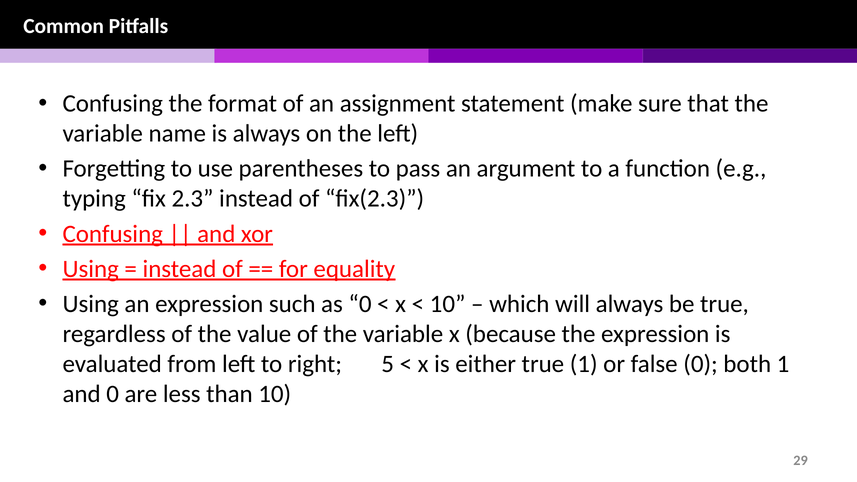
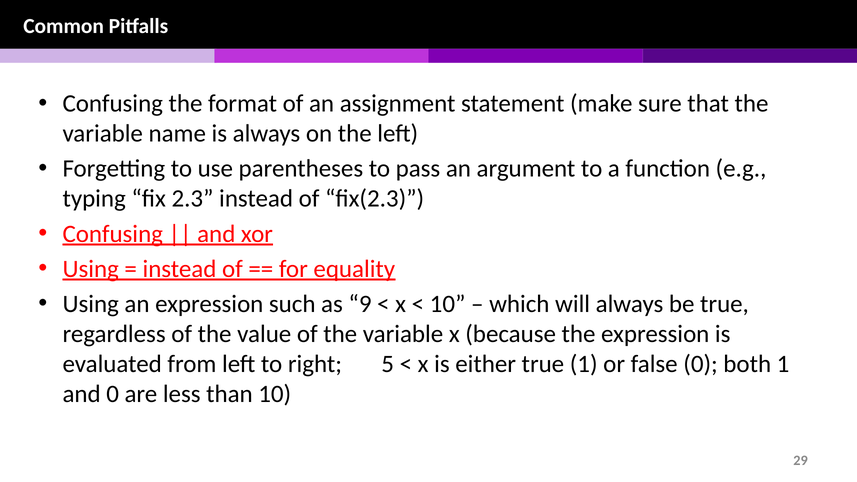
as 0: 0 -> 9
